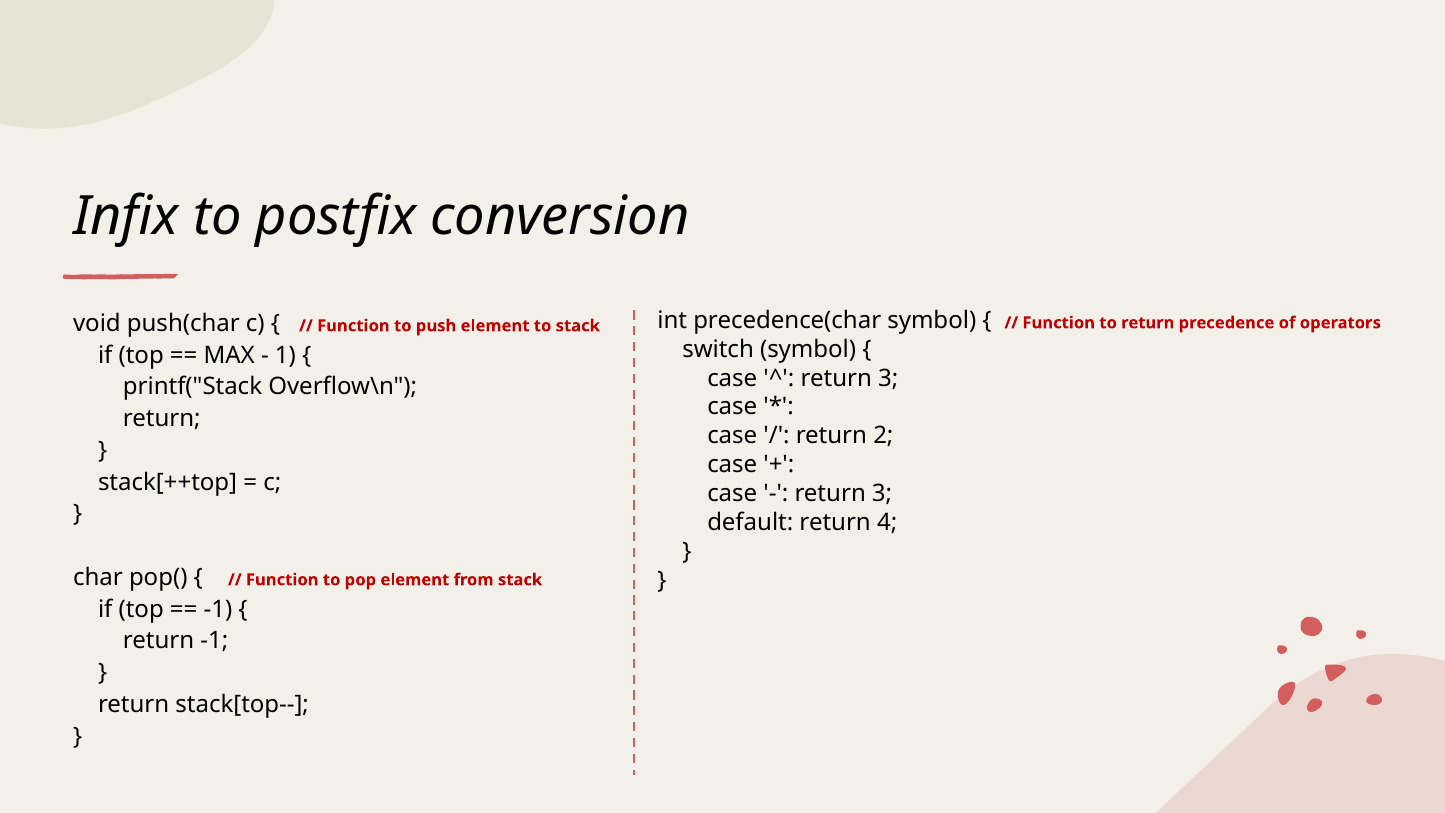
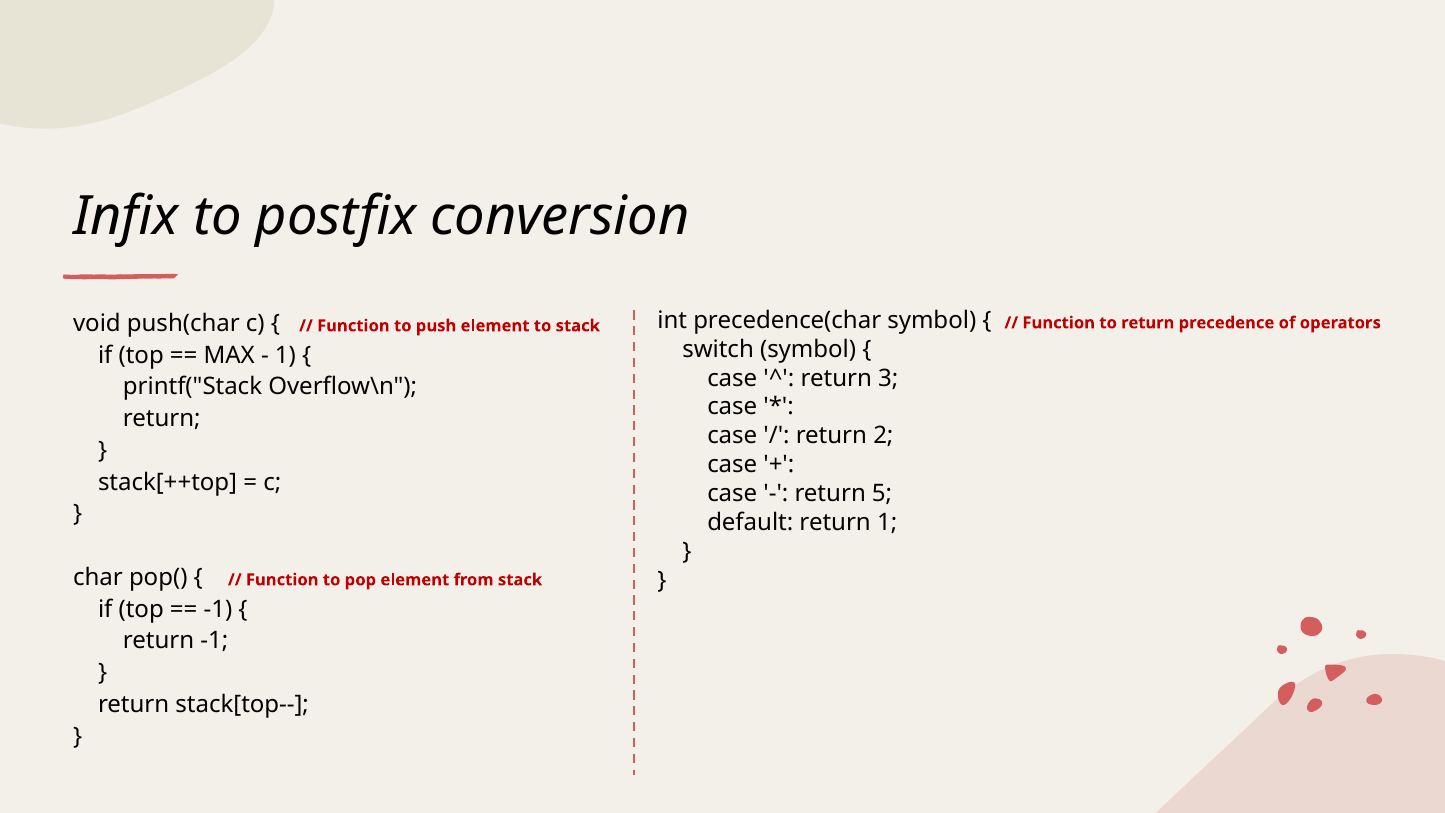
3 at (882, 494): 3 -> 5
return 4: 4 -> 1
